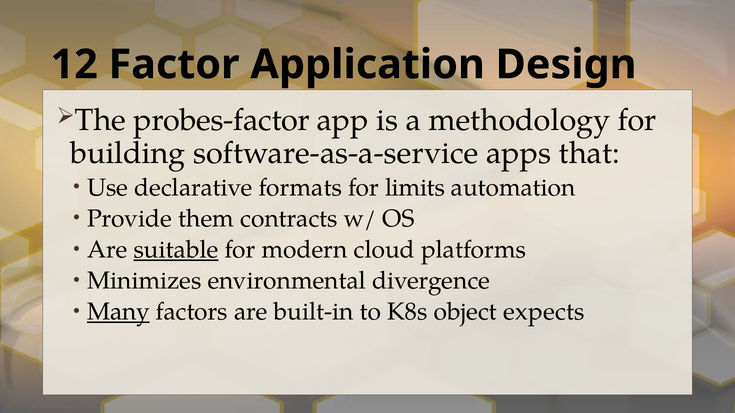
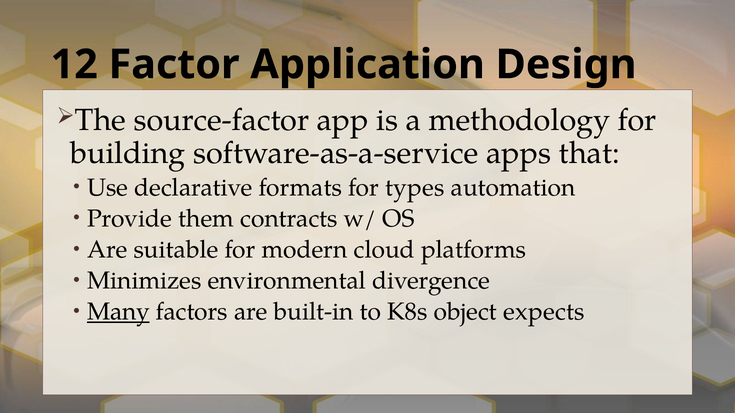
probes-factor: probes-factor -> source-factor
limits: limits -> types
suitable underline: present -> none
